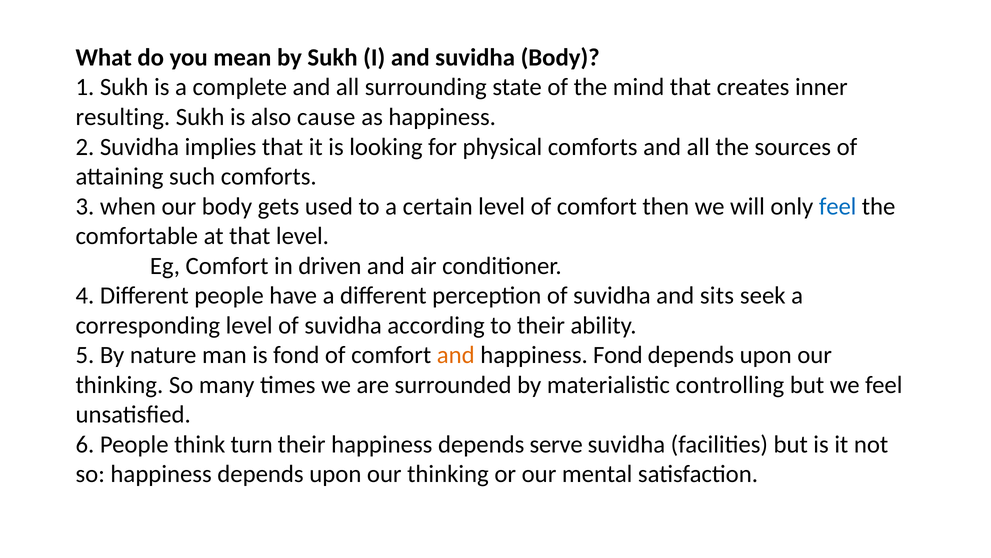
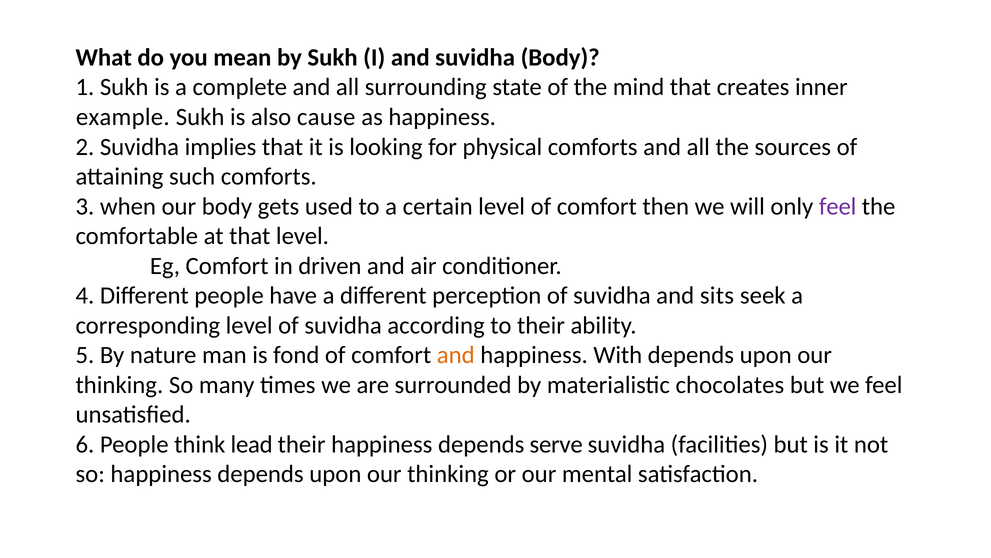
resulting: resulting -> example
feel at (838, 206) colour: blue -> purple
happiness Fond: Fond -> With
controlling: controlling -> chocolates
turn: turn -> lead
